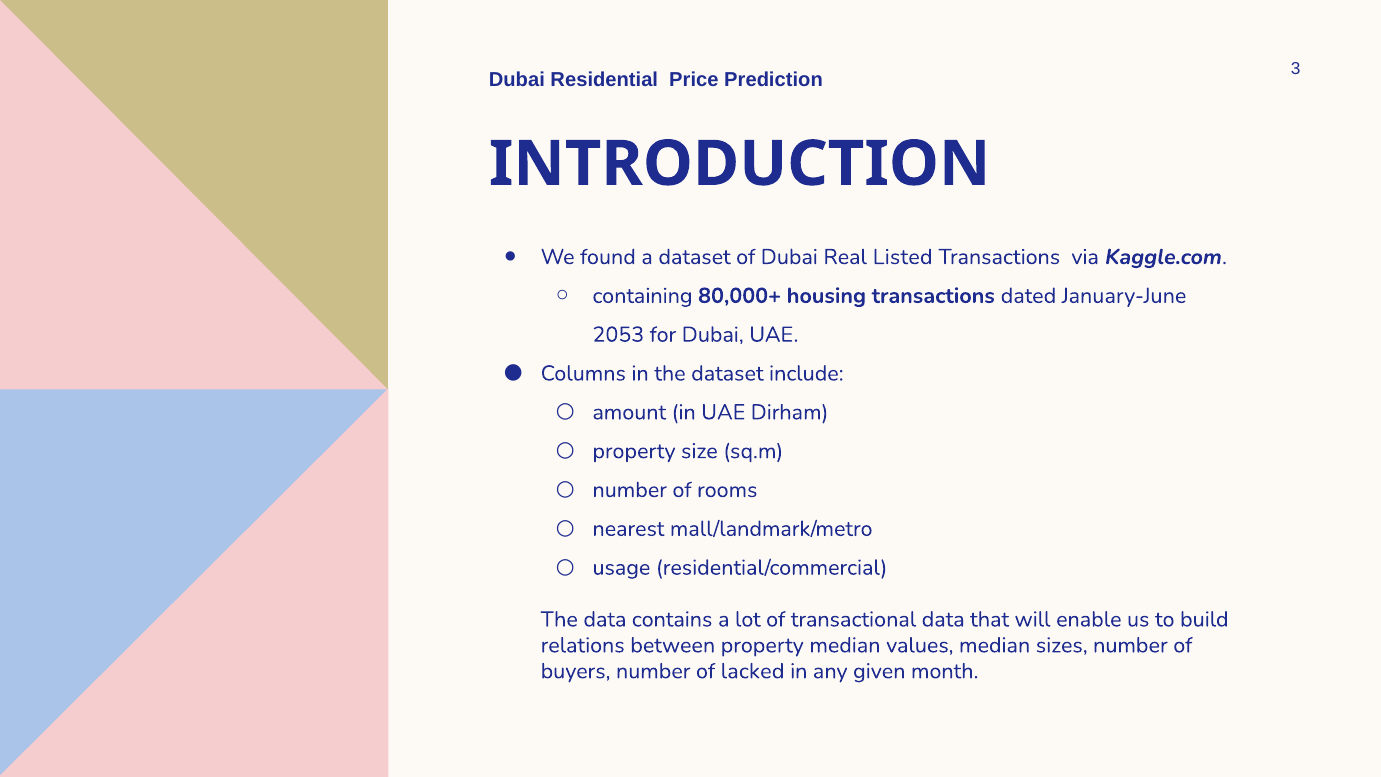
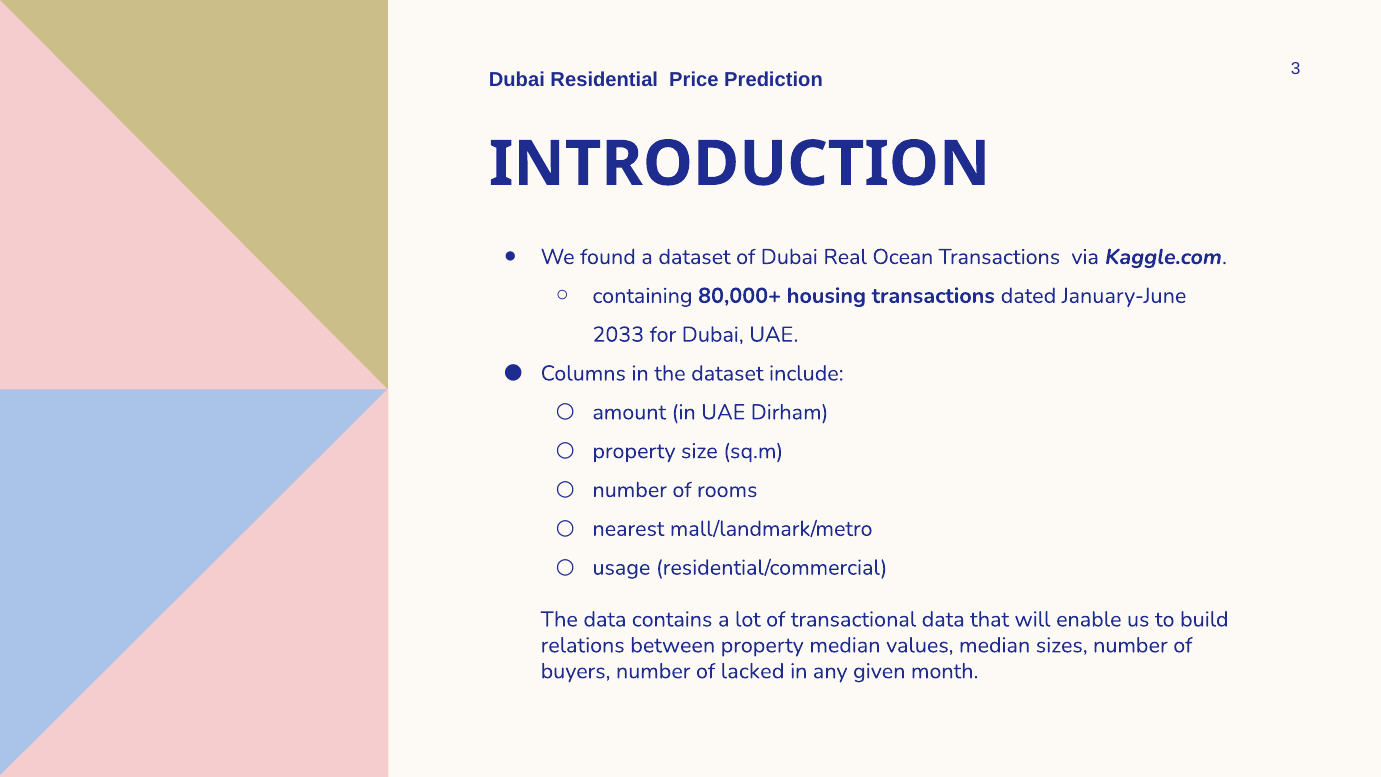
Listed: Listed -> Ocean
2053: 2053 -> 2033
